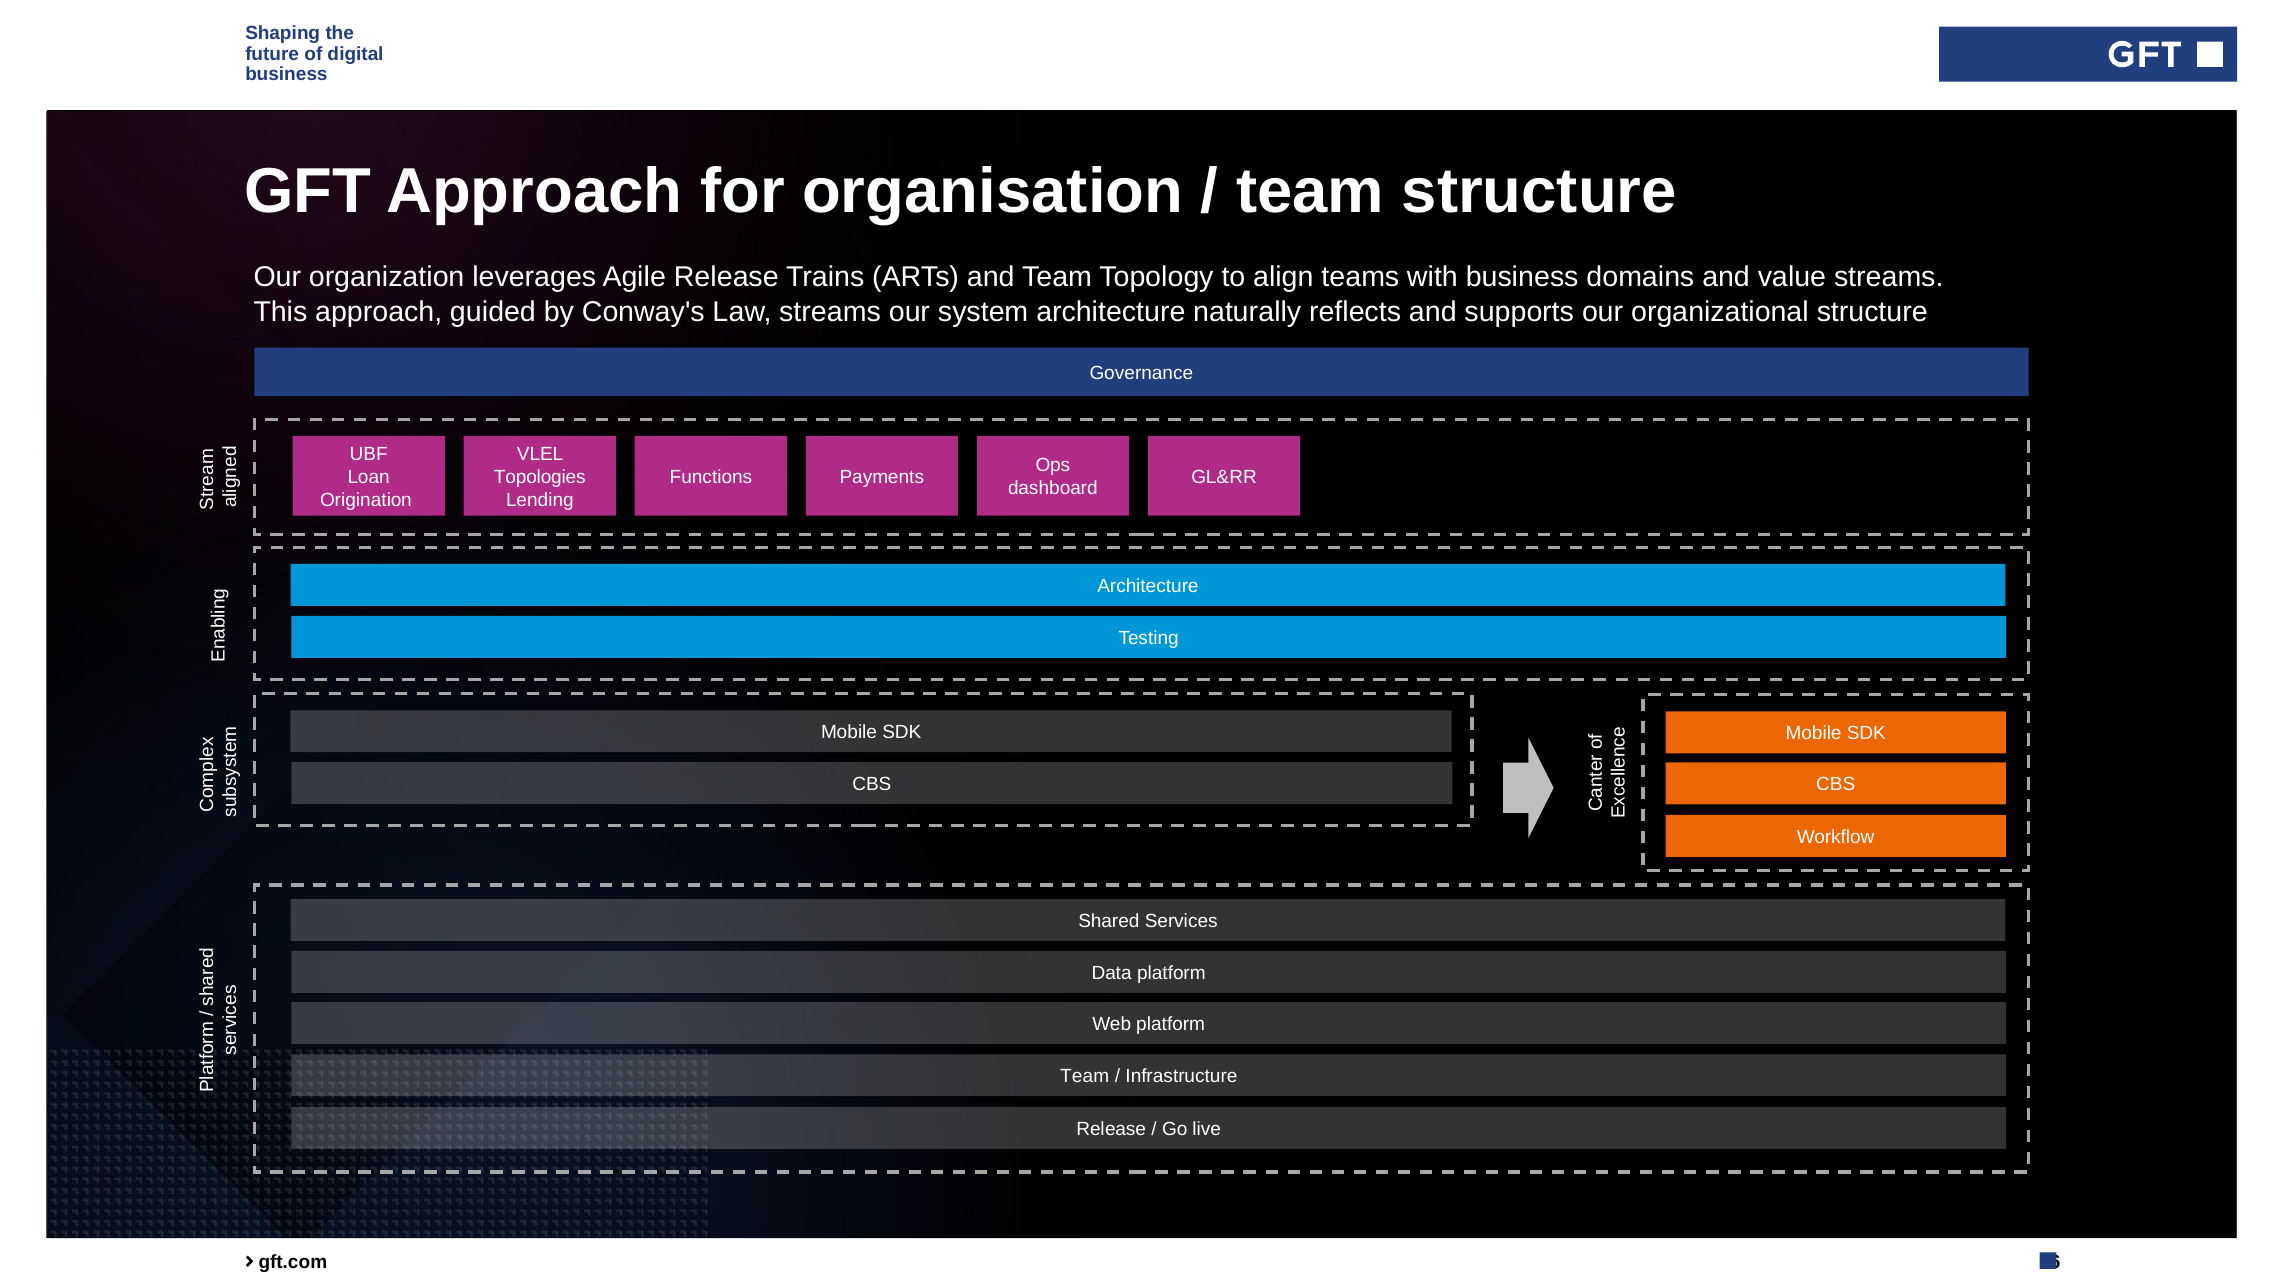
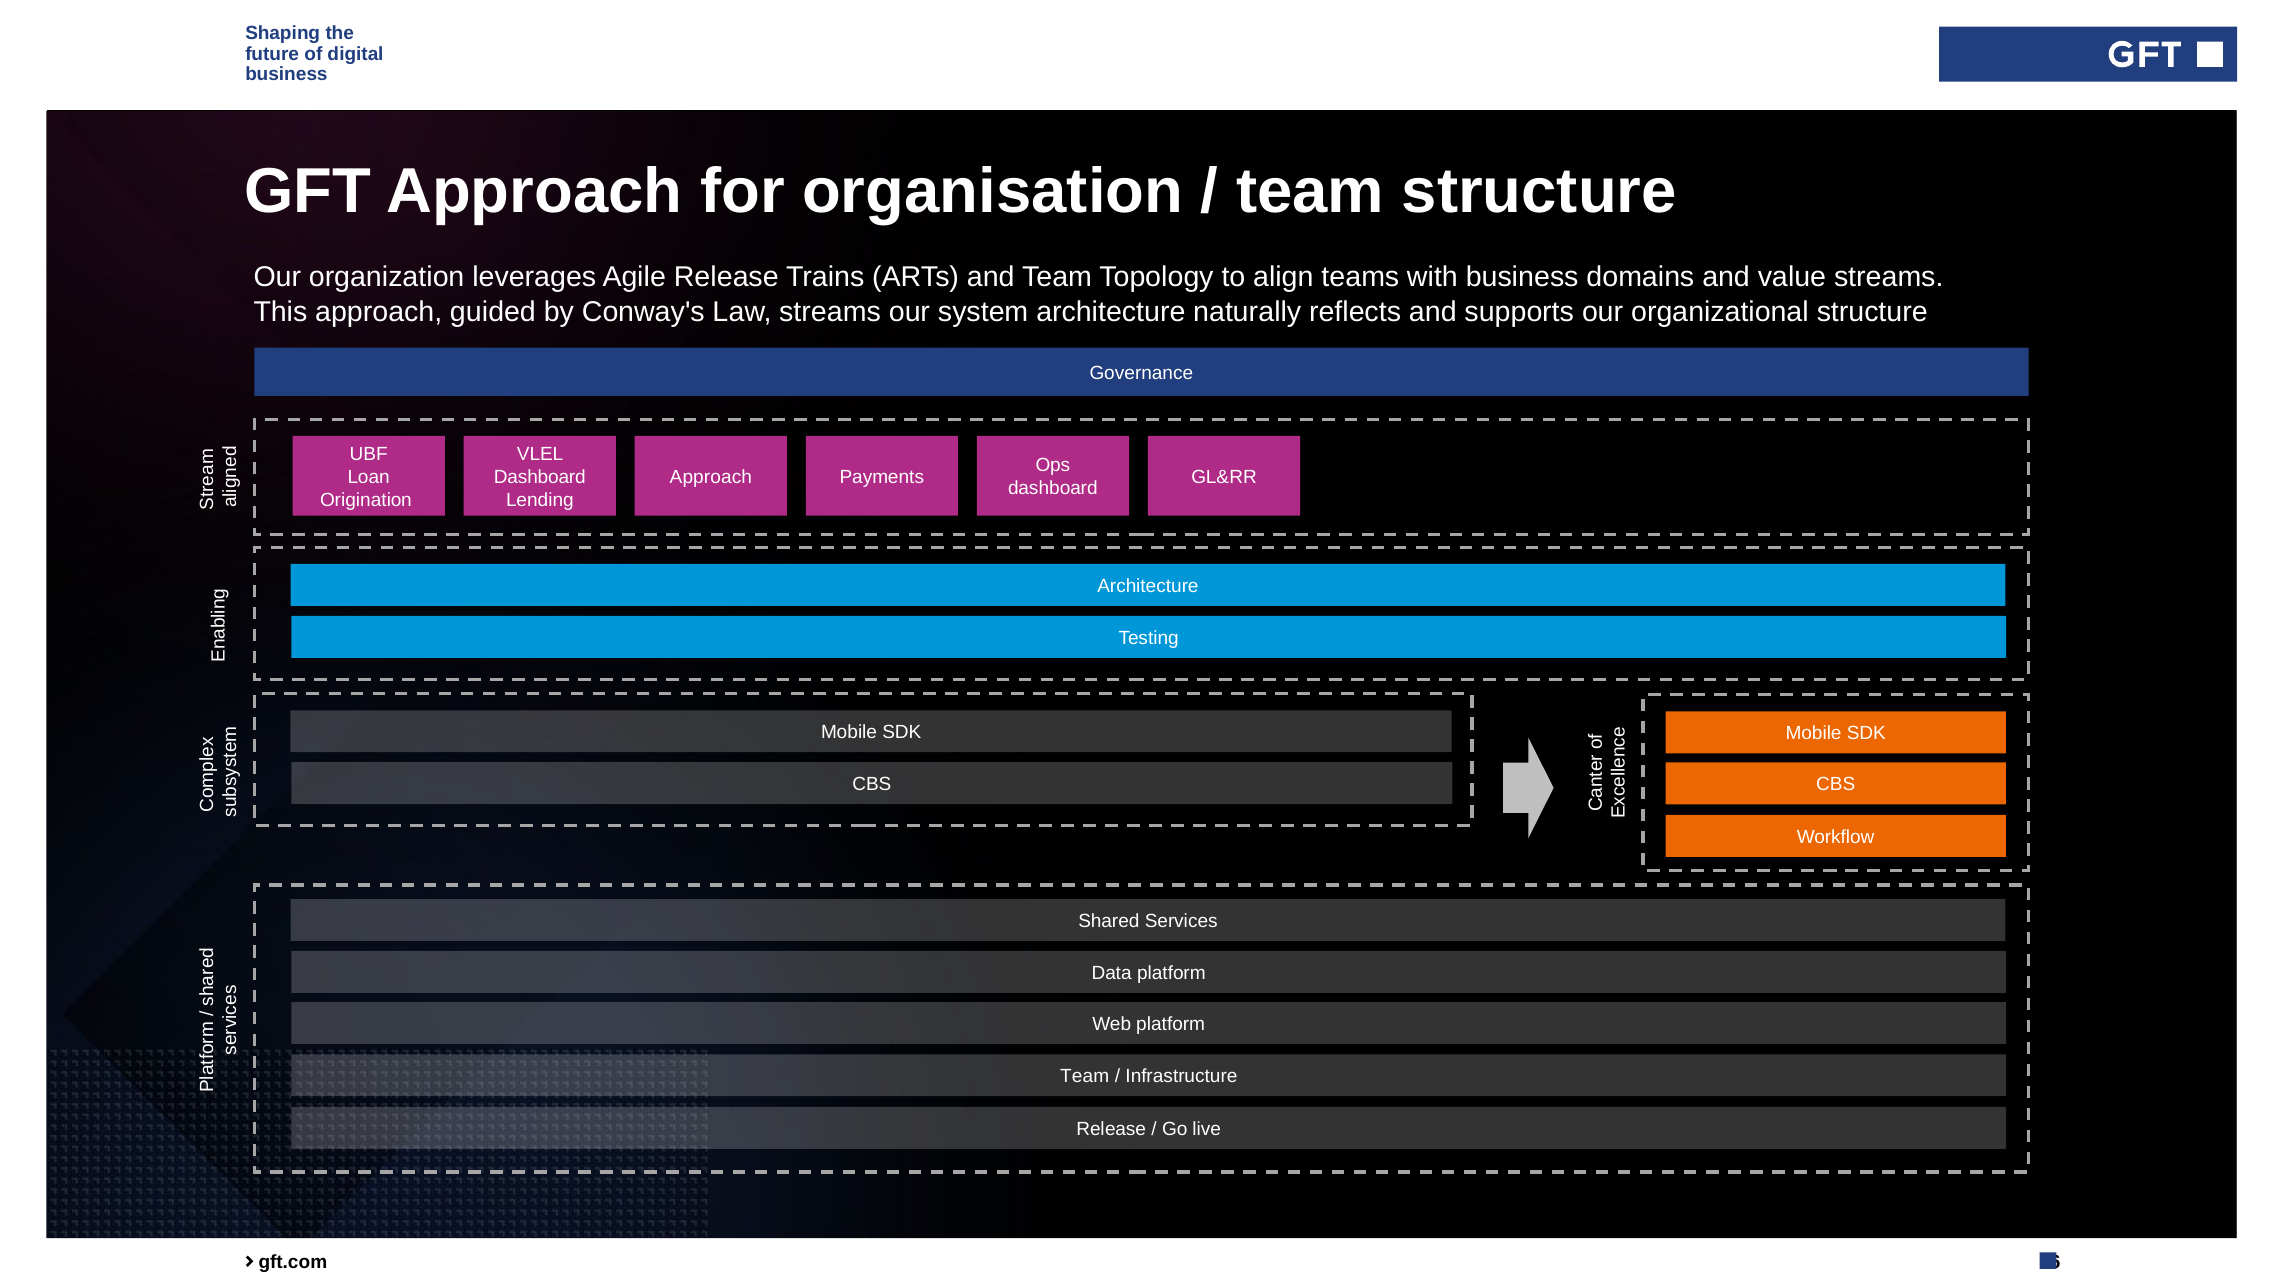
Topologies at (540, 477): Topologies -> Dashboard
Functions at (711, 477): Functions -> Approach
